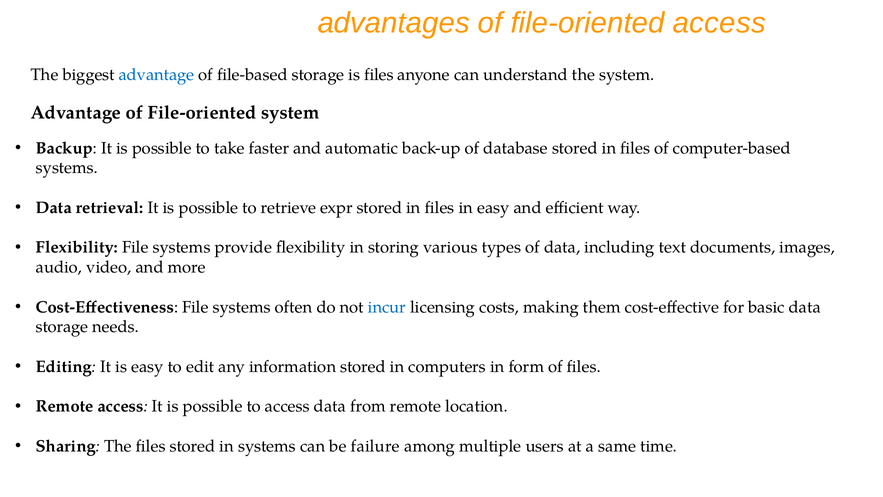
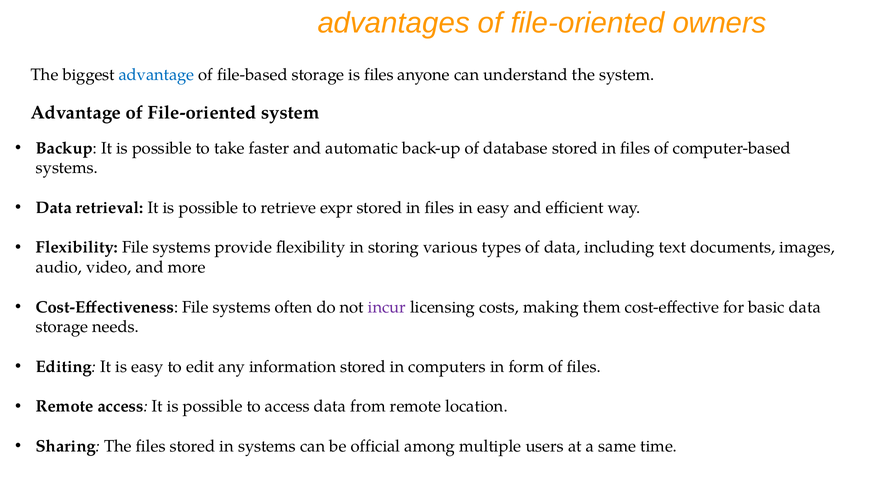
file-oriented access: access -> owners
incur colour: blue -> purple
failure: failure -> official
